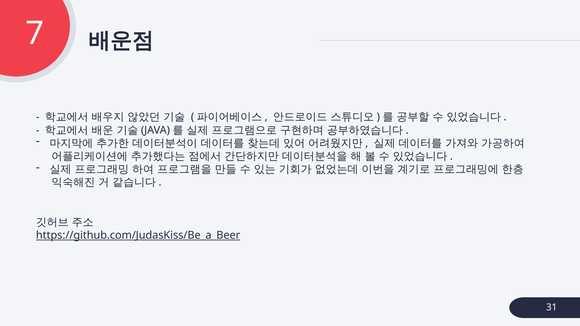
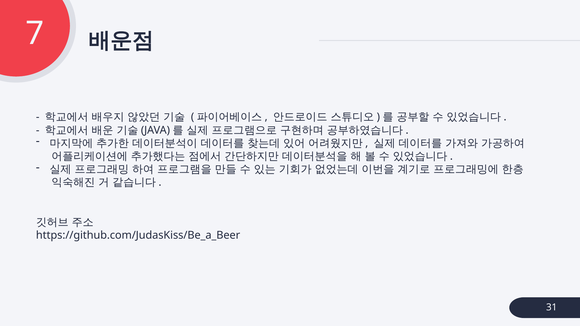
https://github.com/JudasKiss/Be_a_Beer underline: present -> none
